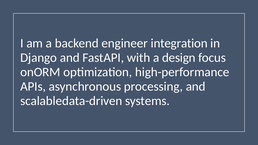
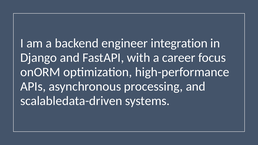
design: design -> career
